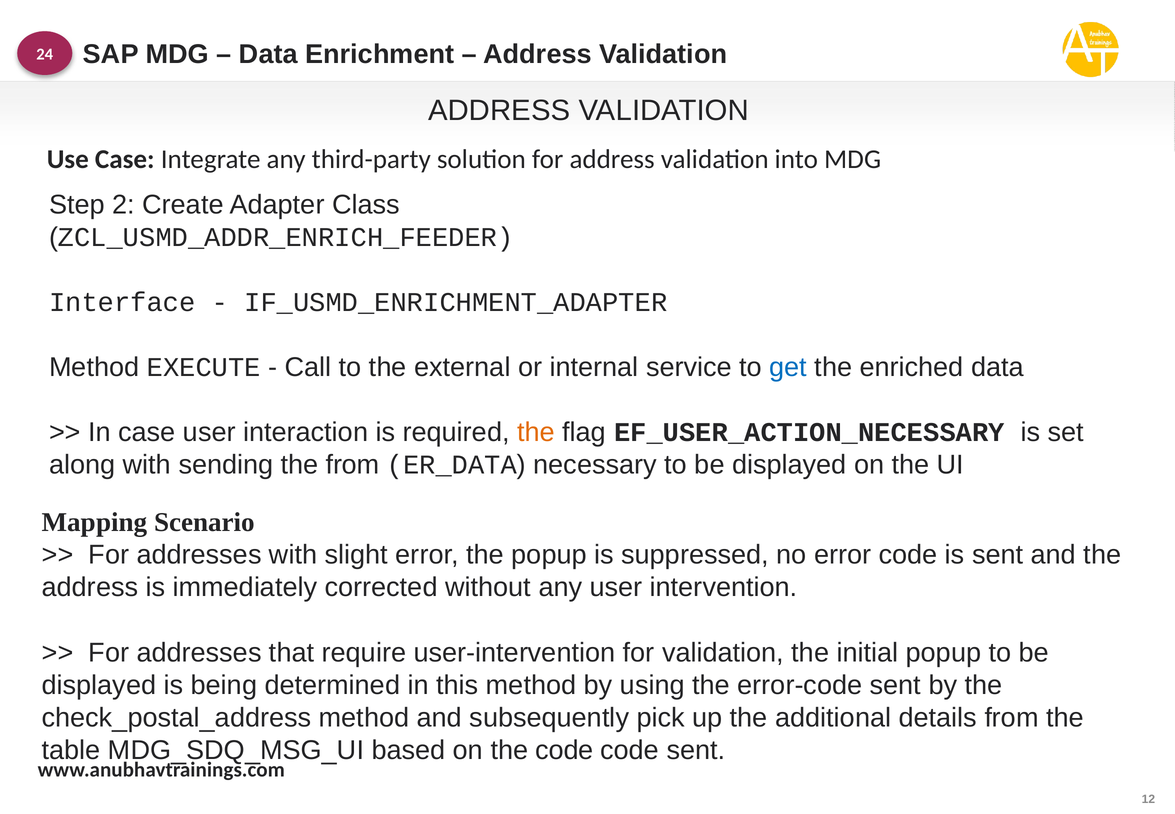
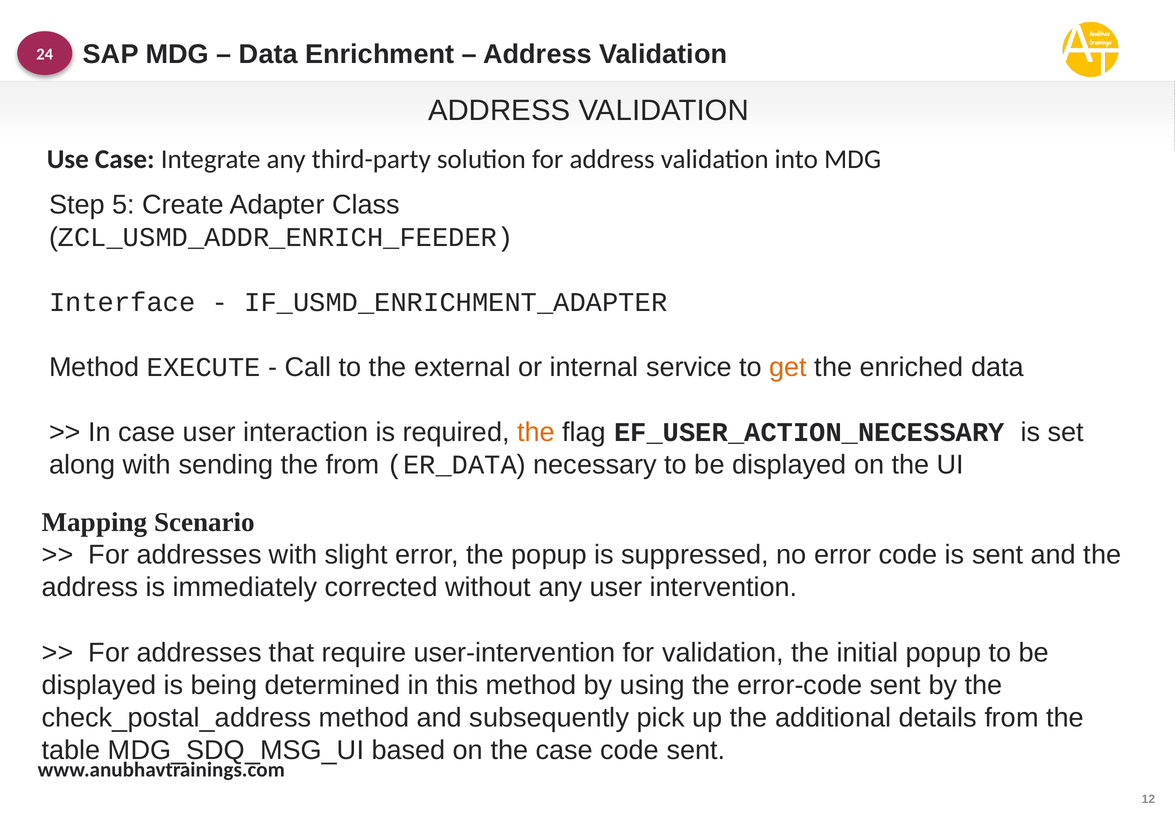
2: 2 -> 5
get colour: blue -> orange
the code: code -> case
